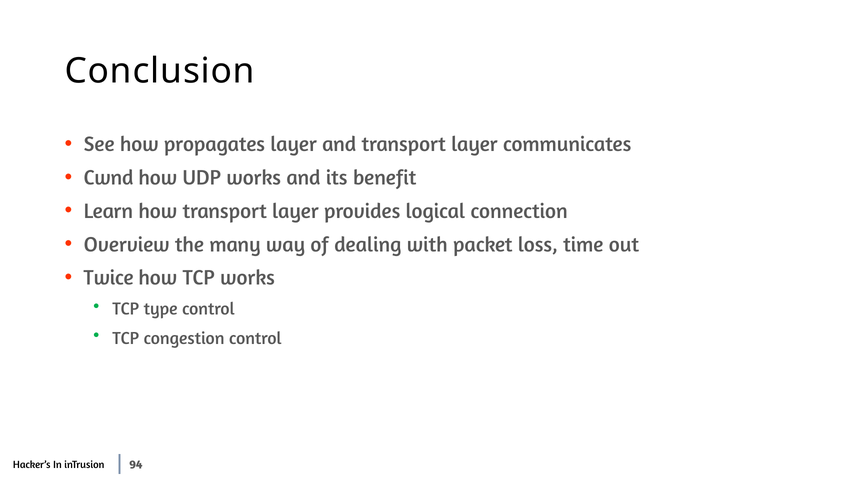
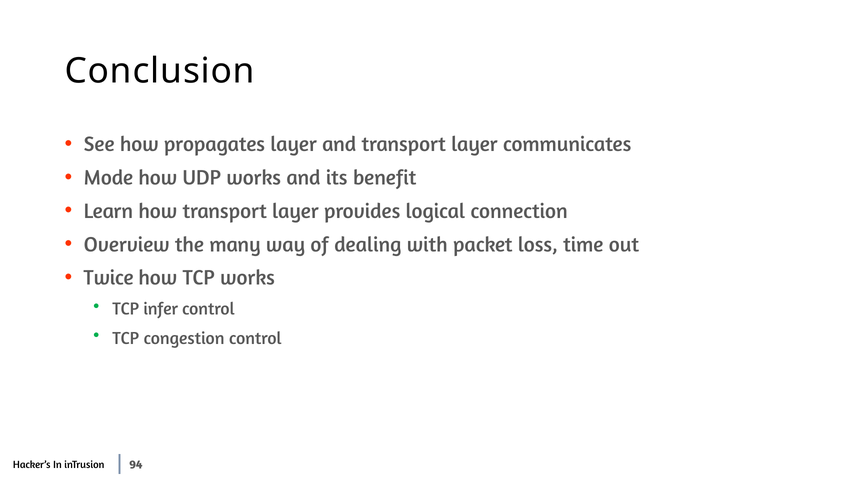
Cwnd: Cwnd -> Mode
type: type -> infer
